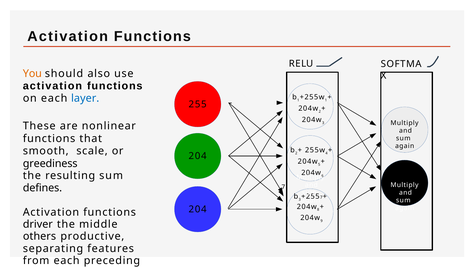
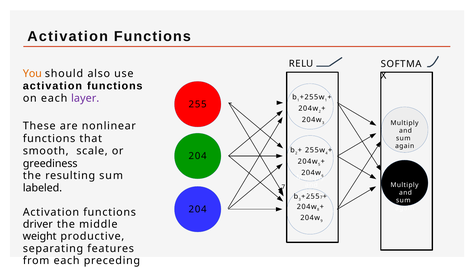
layer at (85, 98) colour: blue -> purple
defines: defines -> labeled
others: others -> weight
